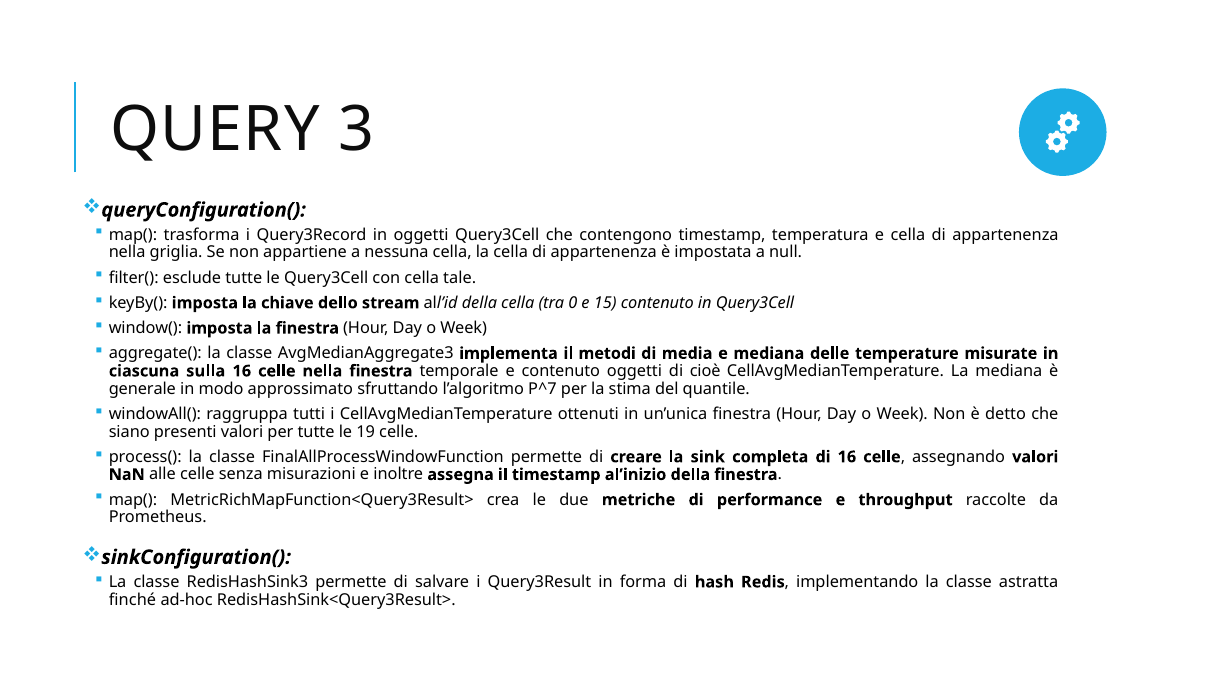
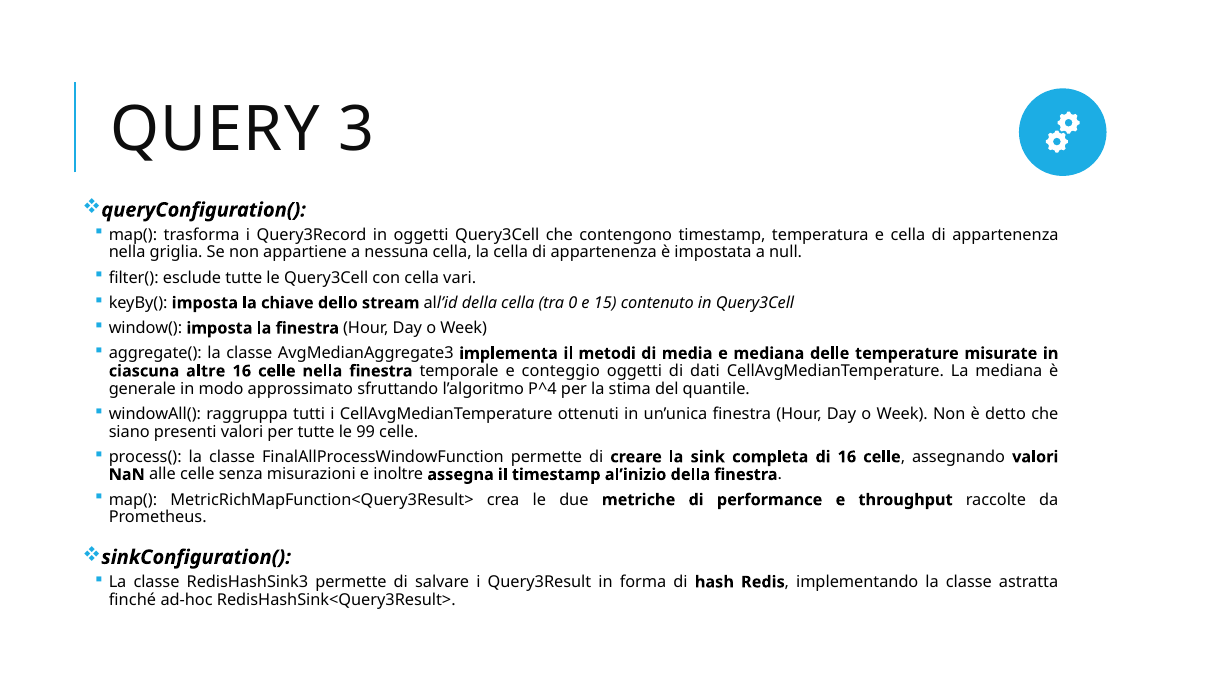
tale: tale -> vari
sulla: sulla -> altre
e contenuto: contenuto -> conteggio
cioè: cioè -> dati
P^7: P^7 -> P^4
19: 19 -> 99
